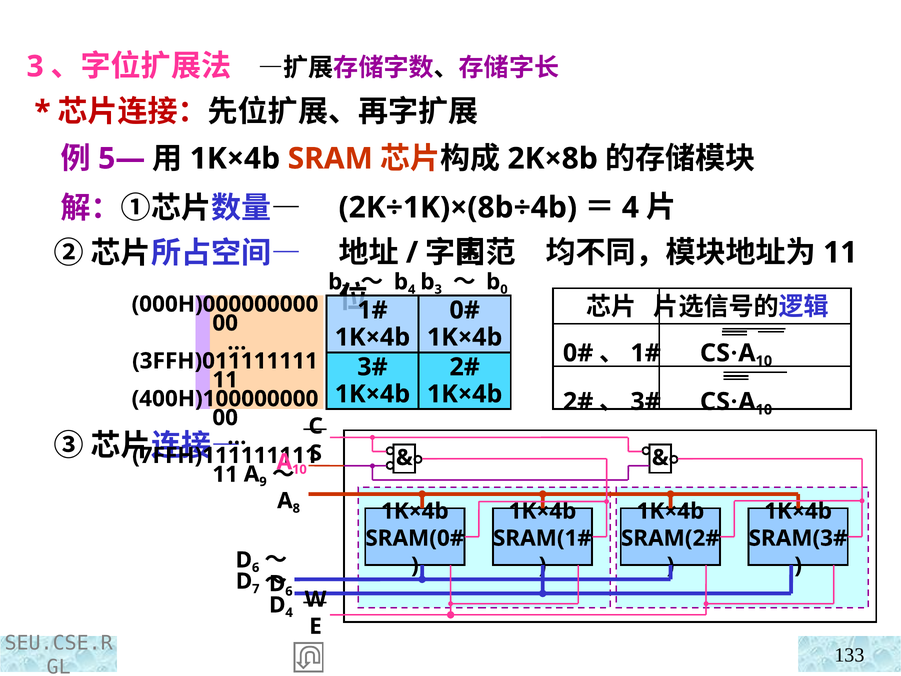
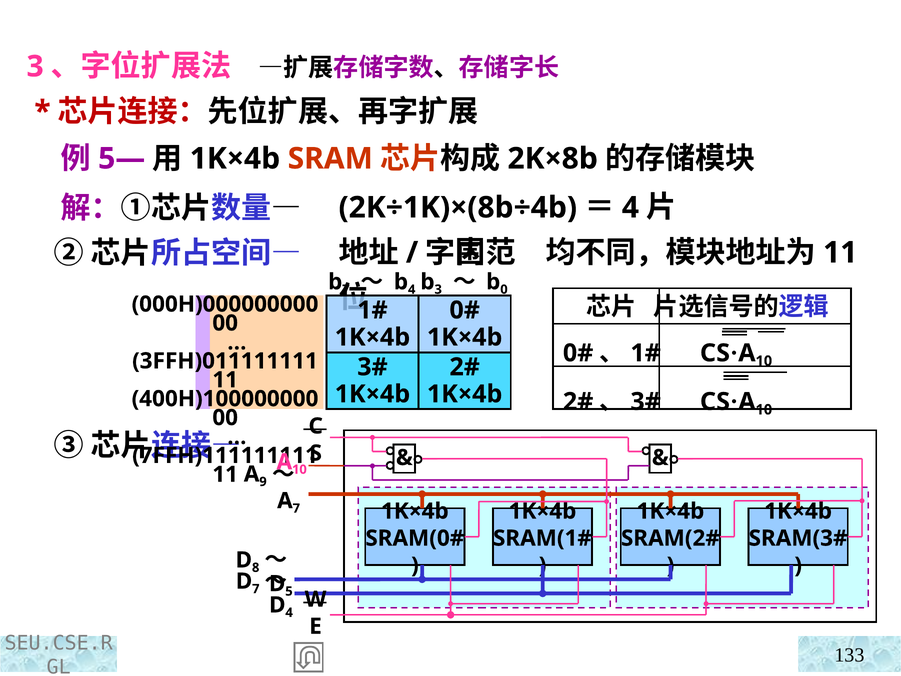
8 at (296, 508): 8 -> 7
6 at (256, 567): 6 -> 8
6 at (289, 591): 6 -> 5
